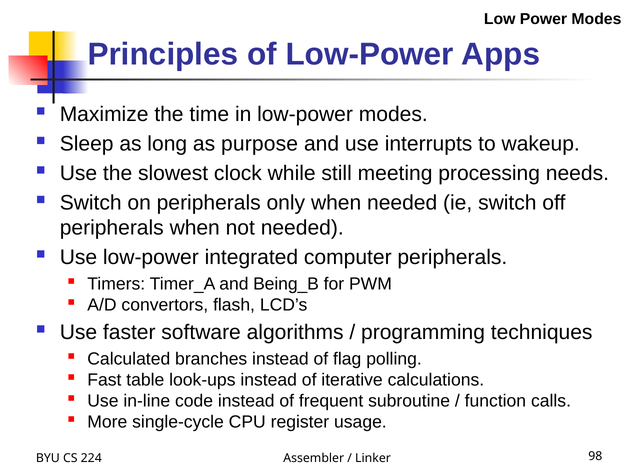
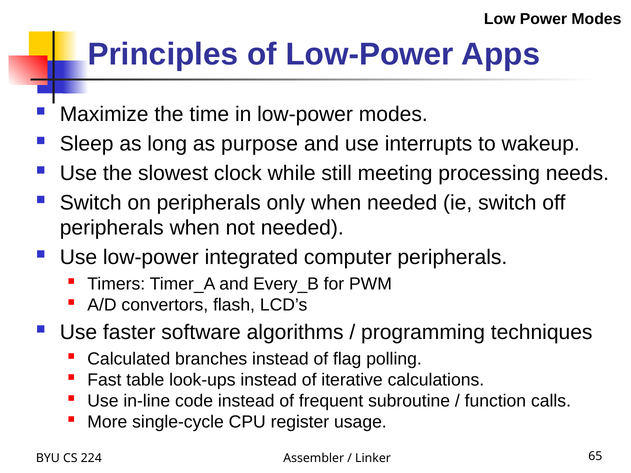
Being_B: Being_B -> Every_B
98: 98 -> 65
